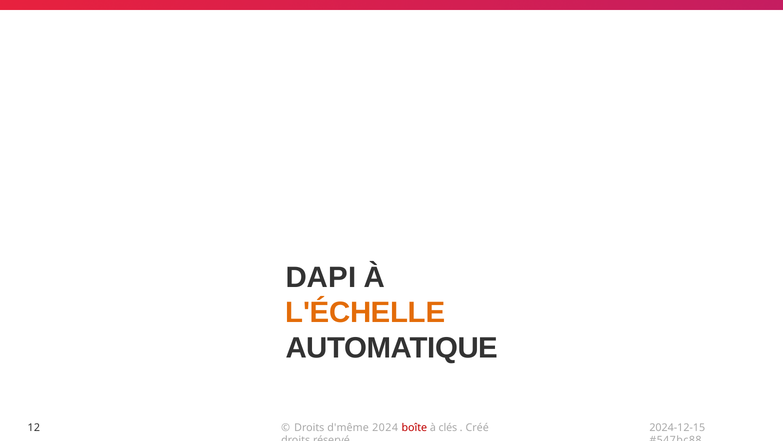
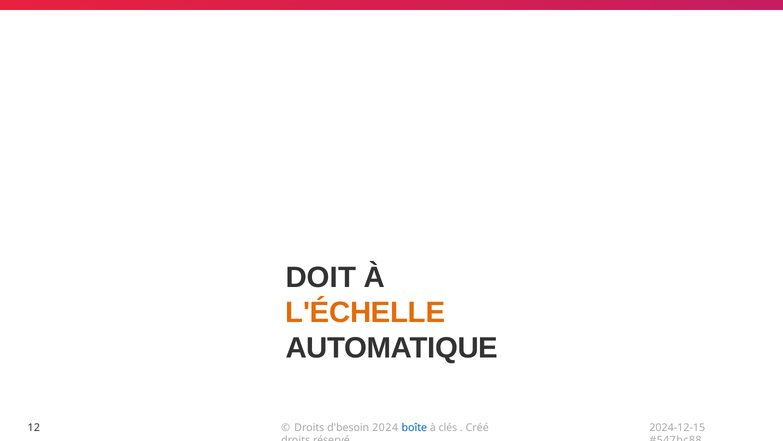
DAPI: DAPI -> DOIT
d'même: d'même -> d'besoin
boîte colour: red -> blue
